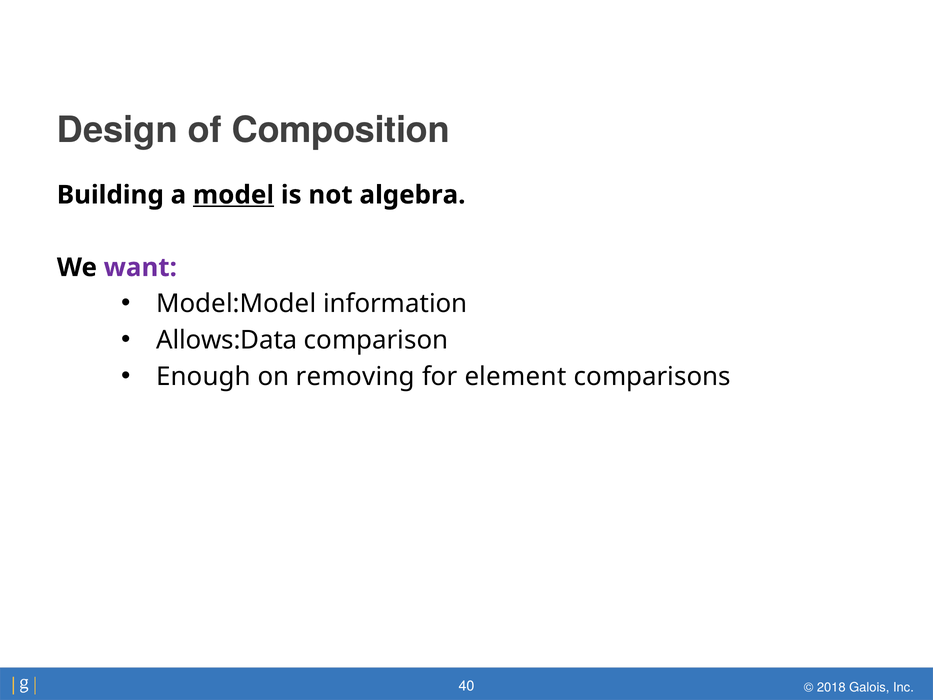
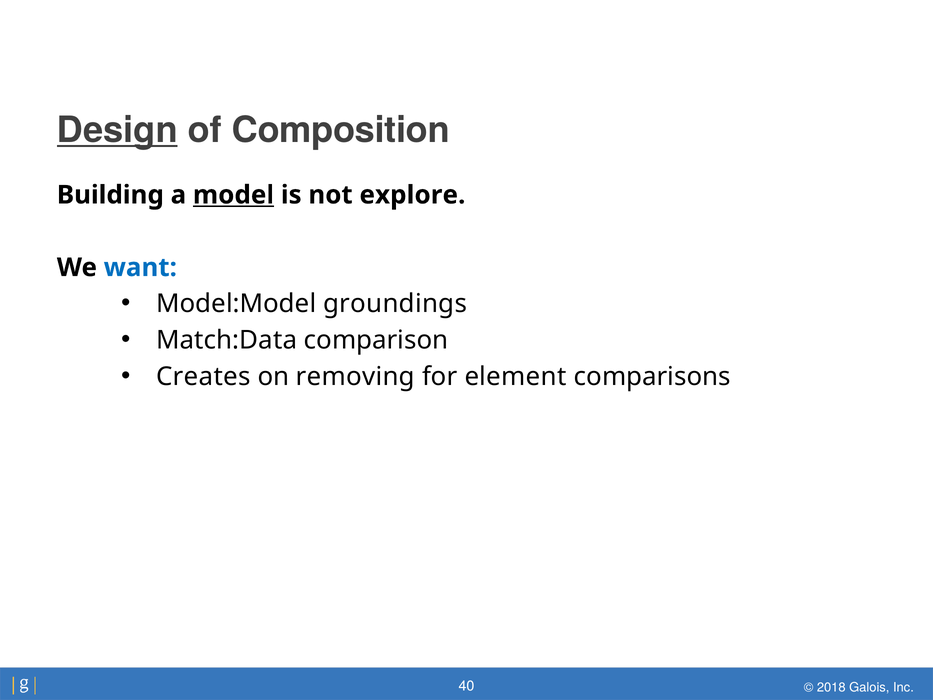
Design underline: none -> present
algebra: algebra -> explore
want colour: purple -> blue
information: information -> groundings
Allows:Data: Allows:Data -> Match:Data
Enough: Enough -> Creates
